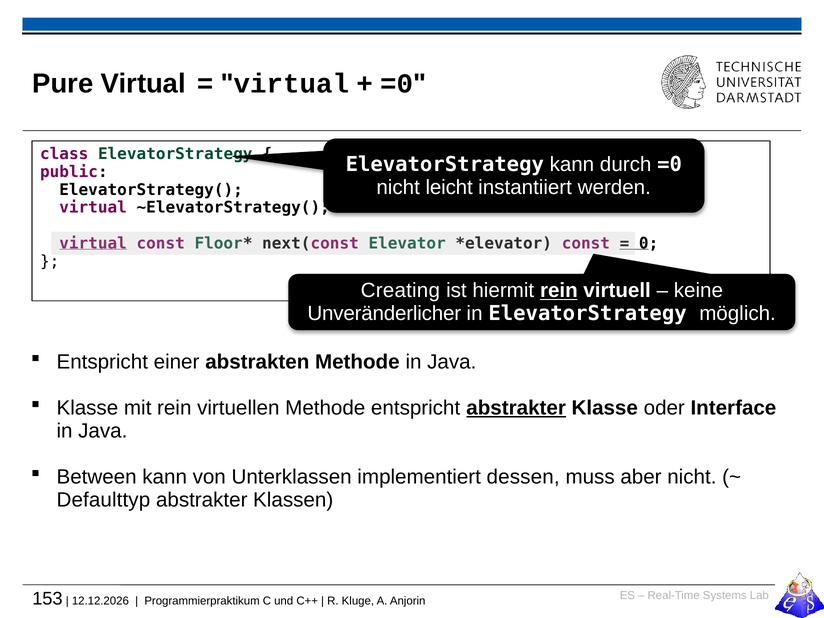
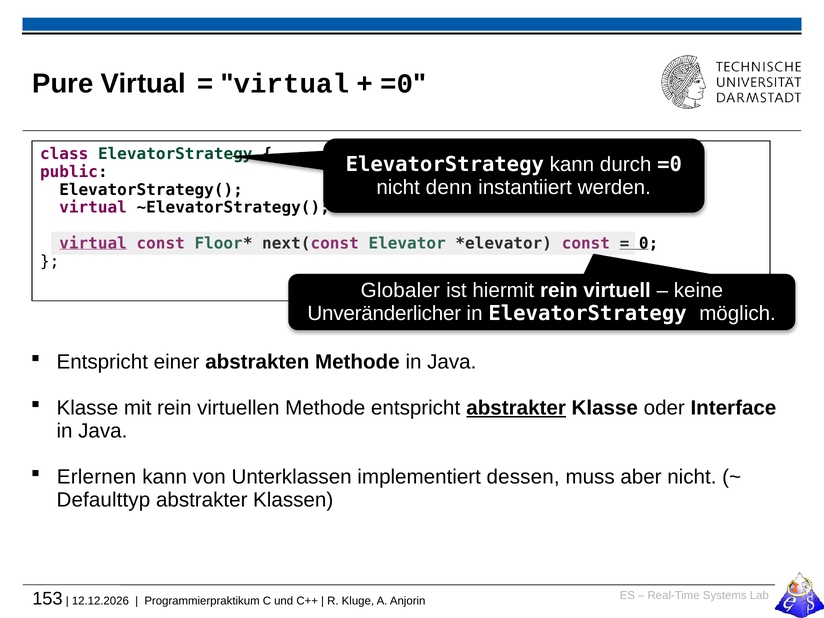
leicht: leicht -> denn
Creating: Creating -> Globaler
rein at (559, 291) underline: present -> none
Between: Between -> Erlernen
